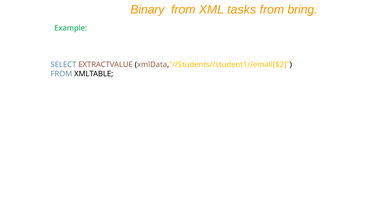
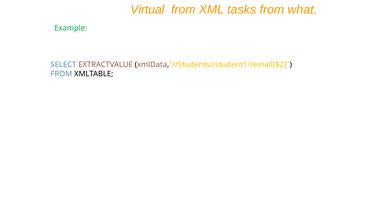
Binary: Binary -> Virtual
bring: bring -> what
